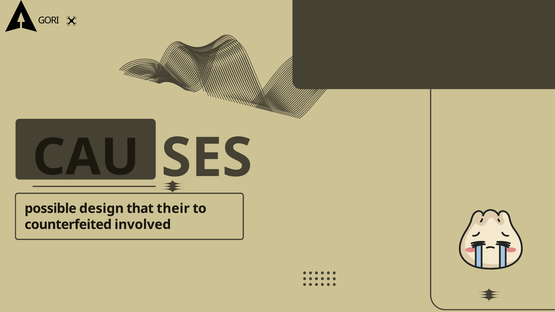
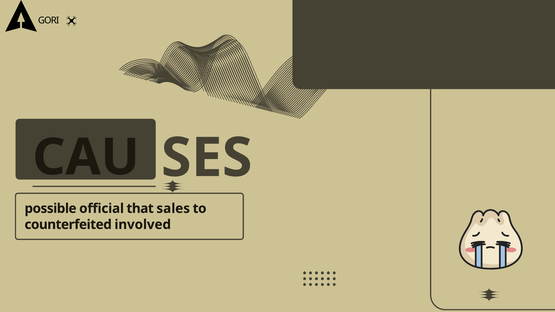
design: design -> official
their: their -> sales
